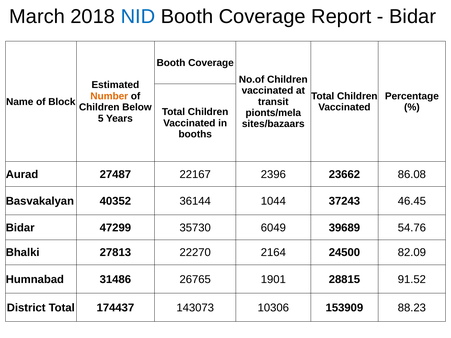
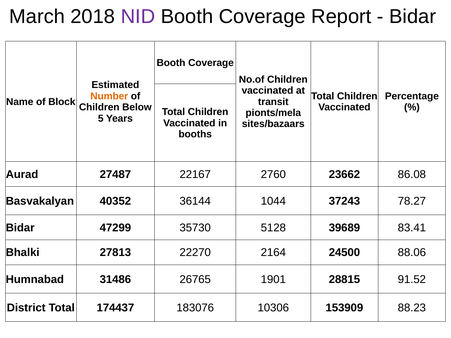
NID colour: blue -> purple
2396: 2396 -> 2760
46.45: 46.45 -> 78.27
6049: 6049 -> 5128
54.76: 54.76 -> 83.41
82.09: 82.09 -> 88.06
143073: 143073 -> 183076
